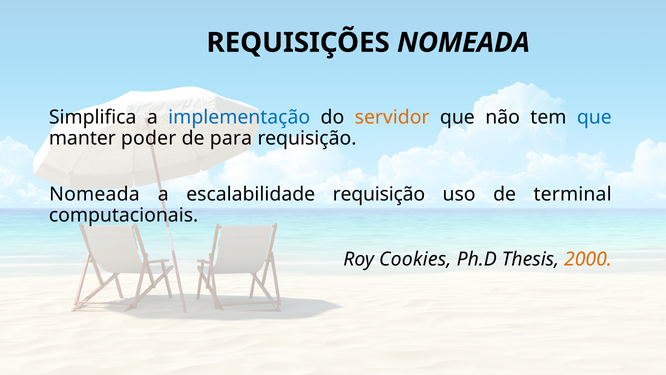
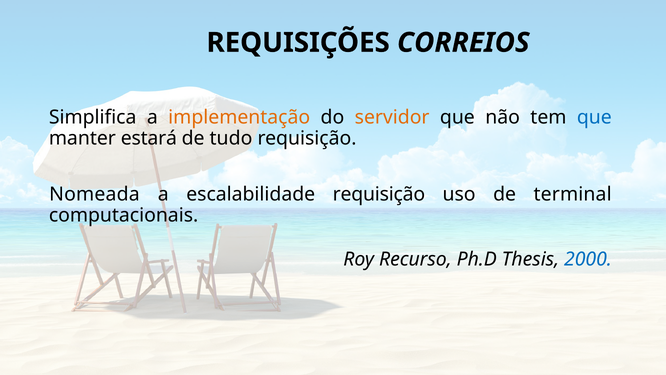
REQUISIÇÕES NOMEADA: NOMEADA -> CORREIOS
implementação colour: blue -> orange
poder: poder -> estará
para: para -> tudo
Cookies: Cookies -> Recurso
2000 colour: orange -> blue
